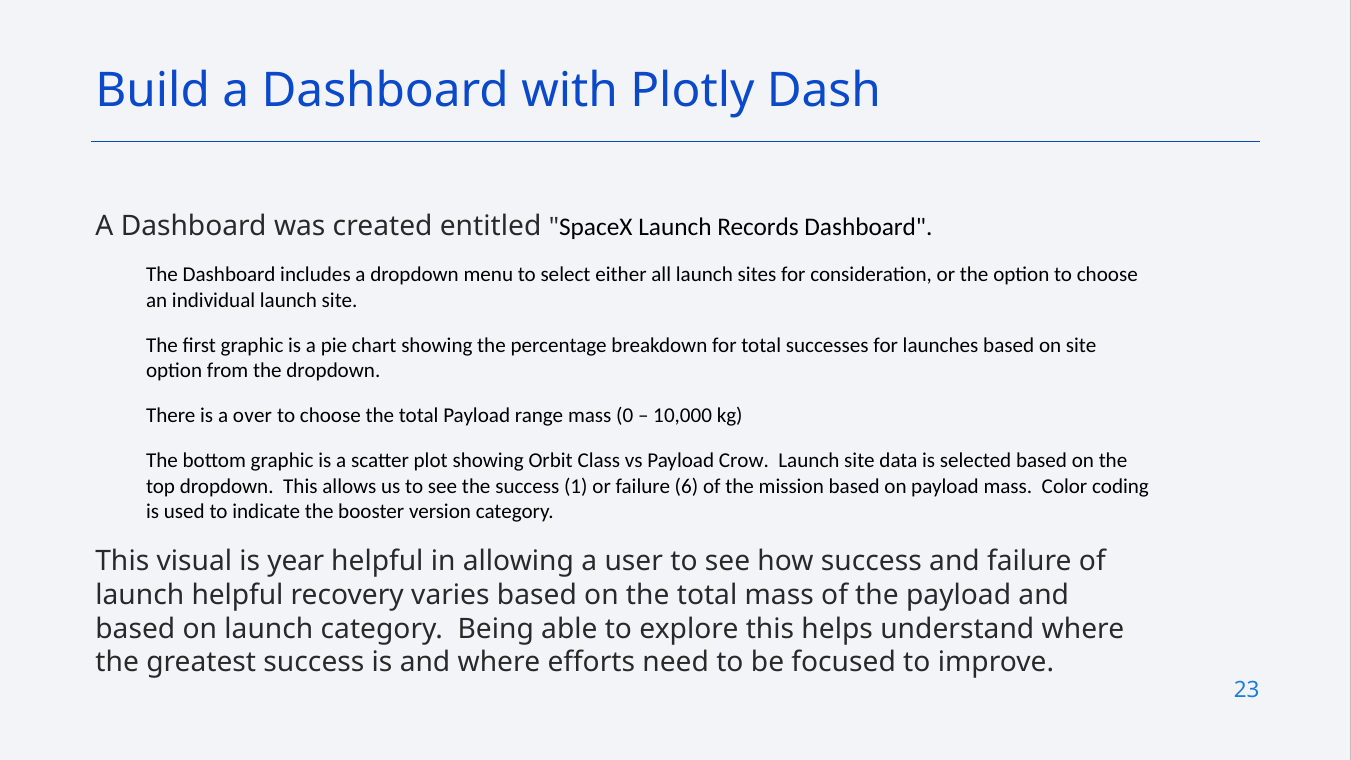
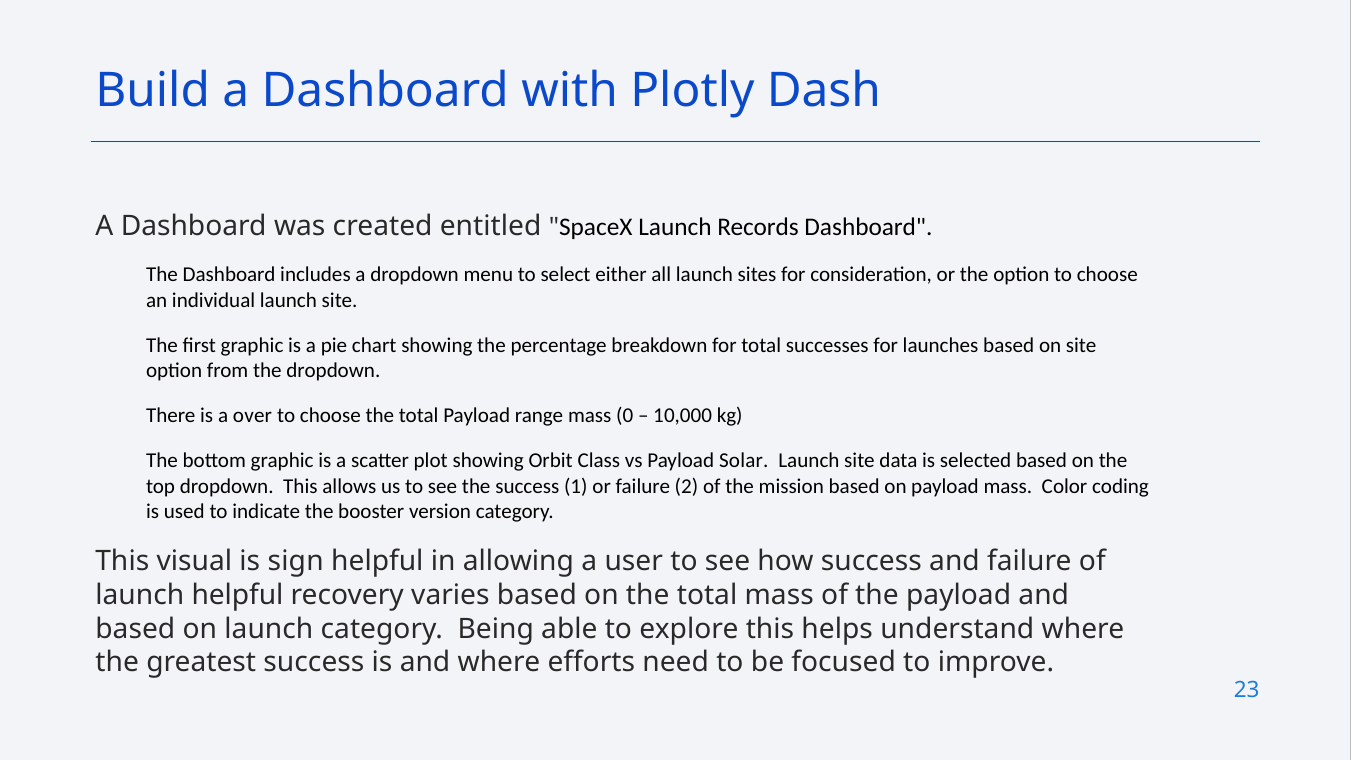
Crow: Crow -> Solar
6: 6 -> 2
year: year -> sign
